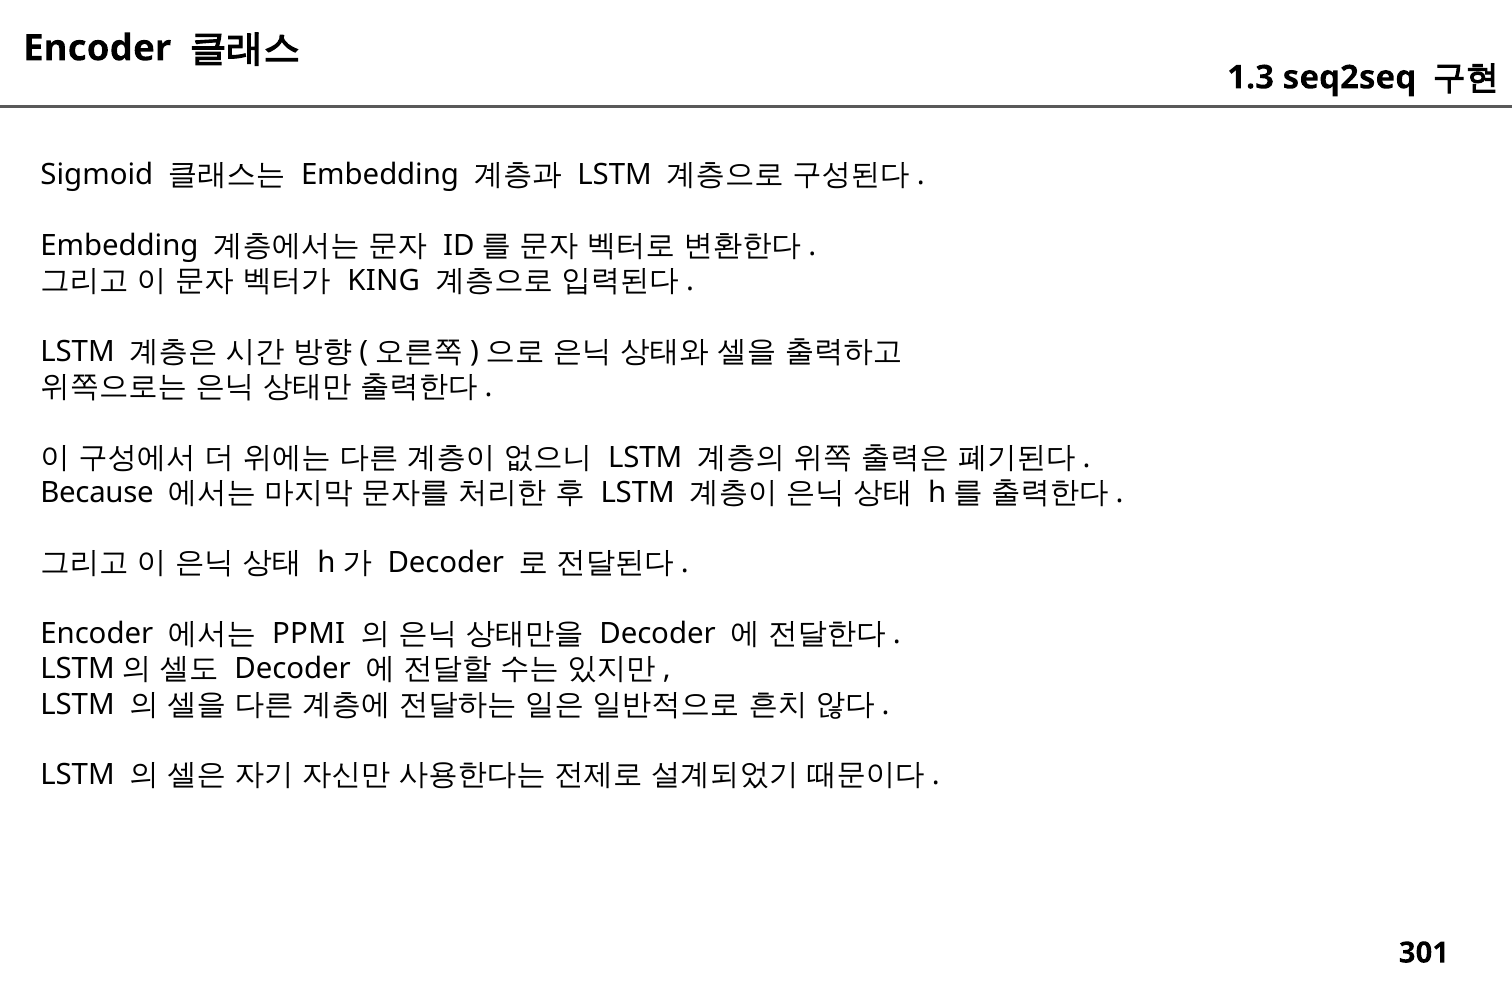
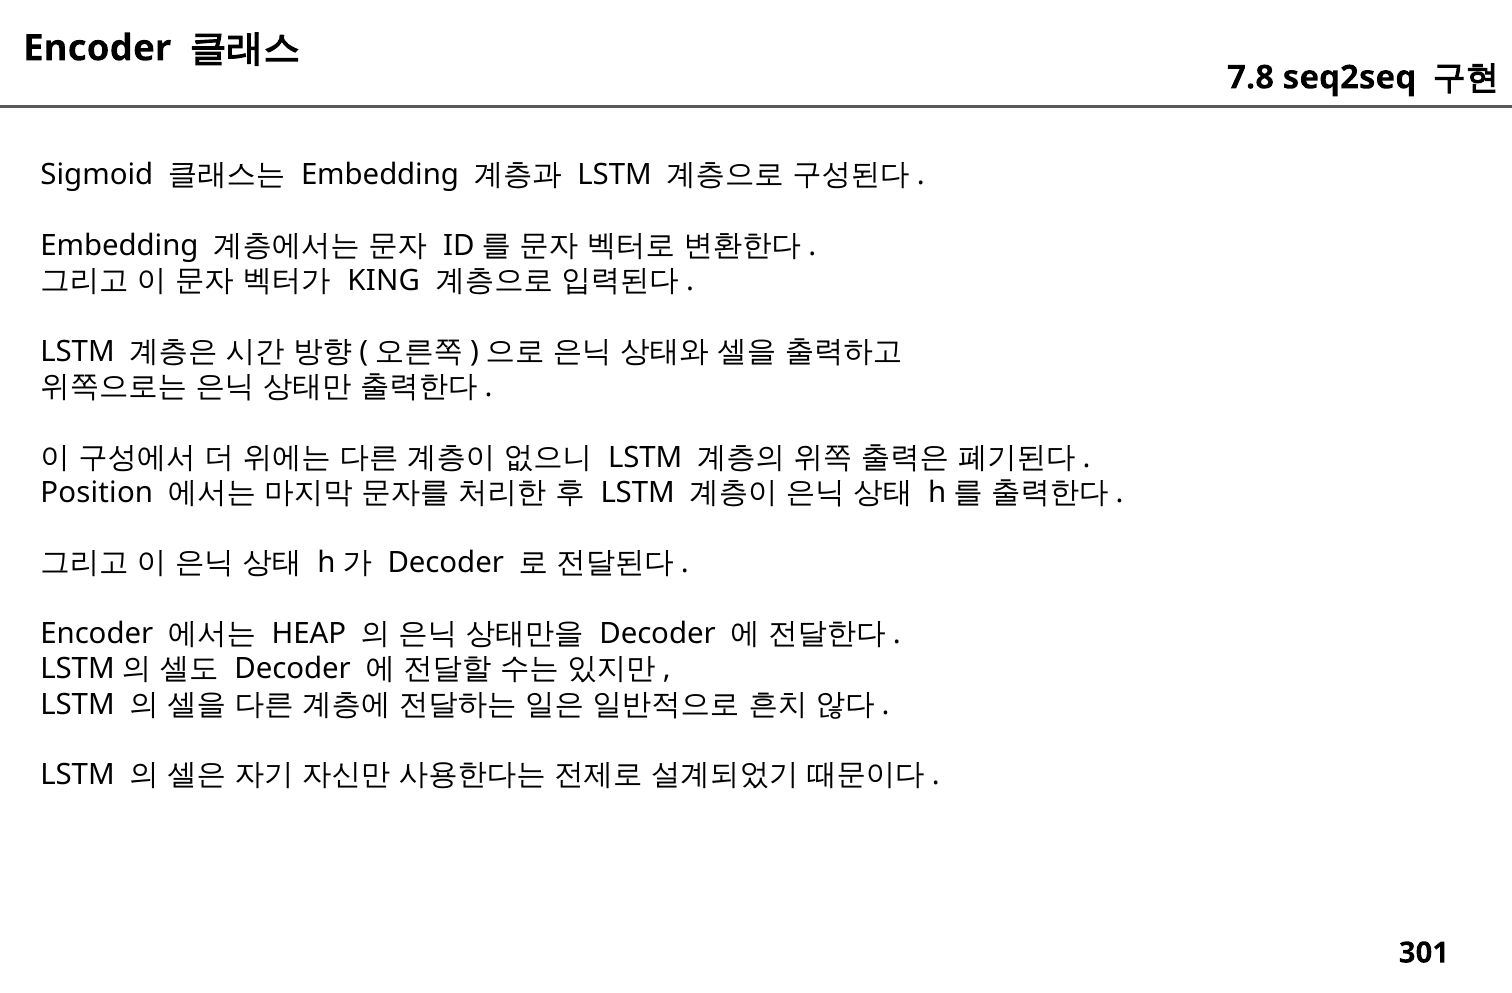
1.3: 1.3 -> 7.8
Because: Because -> Position
PPMI: PPMI -> HEAP
